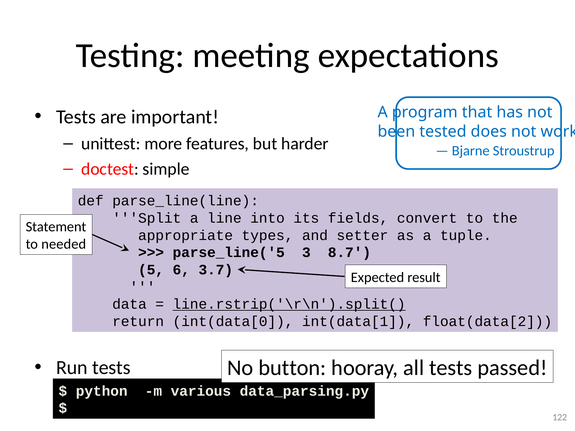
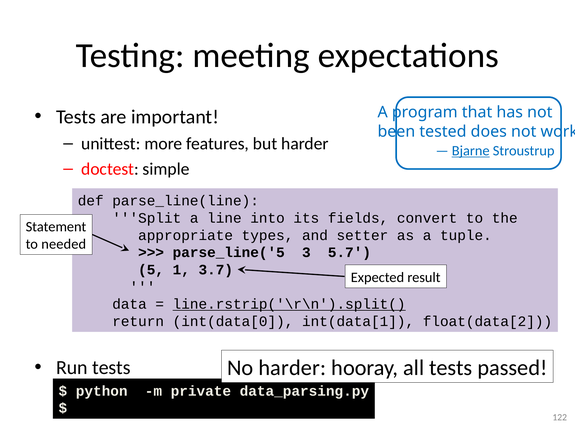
Bjarne underline: none -> present
8.7: 8.7 -> 5.7
6: 6 -> 1
No button: button -> harder
various: various -> private
